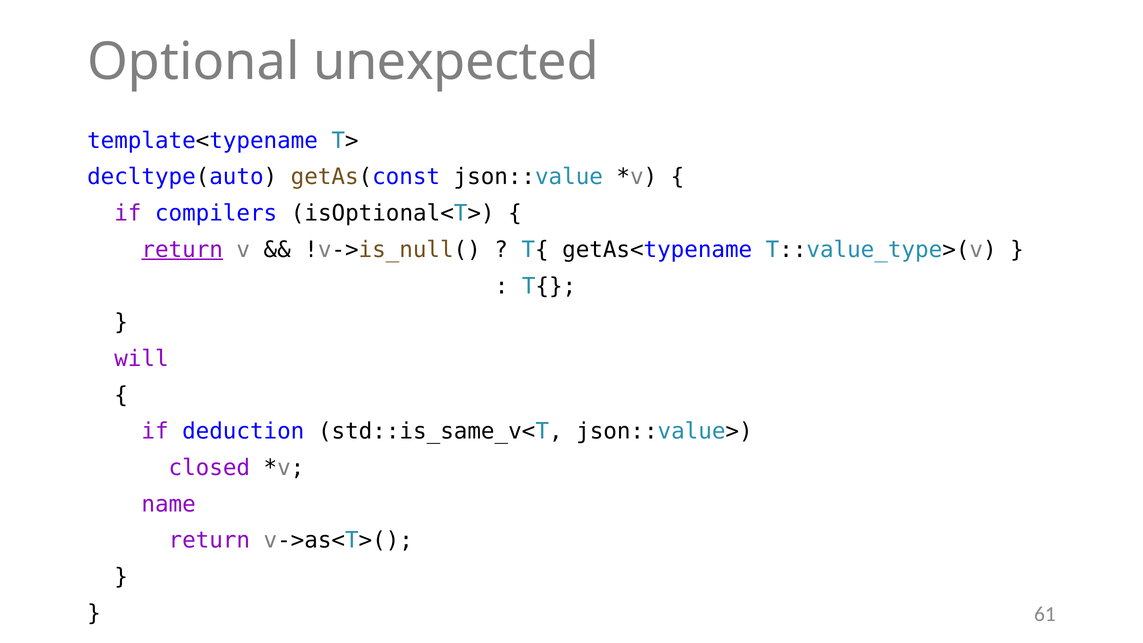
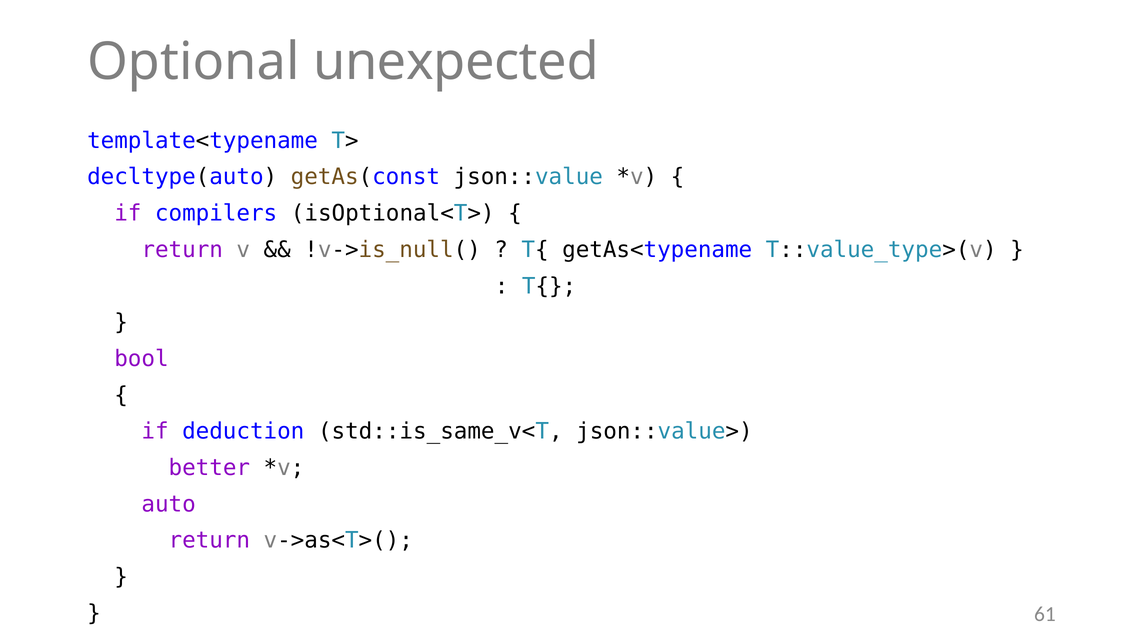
return at (182, 250) underline: present -> none
will: will -> bool
closed: closed -> better
name: name -> auto
